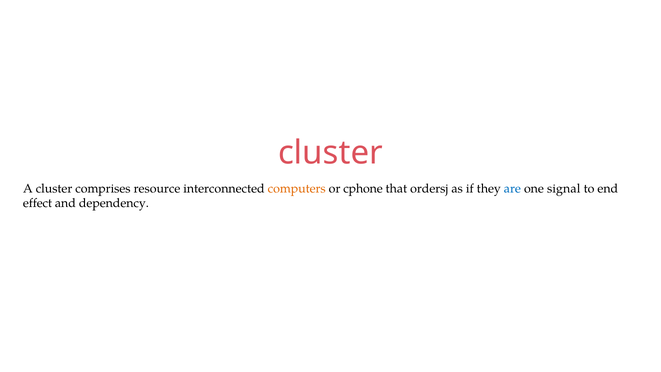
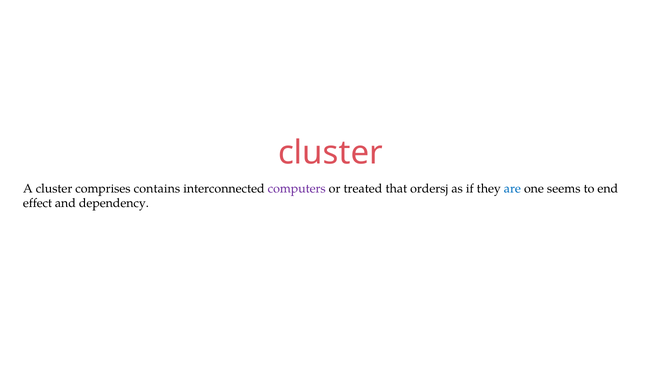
resource: resource -> contains
computers colour: orange -> purple
cphone: cphone -> treated
signal: signal -> seems
